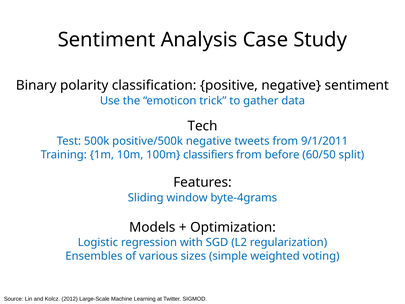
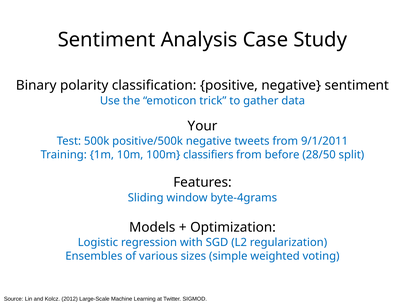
Tech: Tech -> Your
60/50: 60/50 -> 28/50
